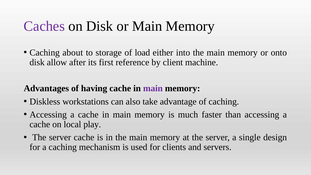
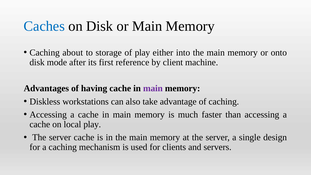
Caches colour: purple -> blue
of load: load -> play
allow: allow -> mode
